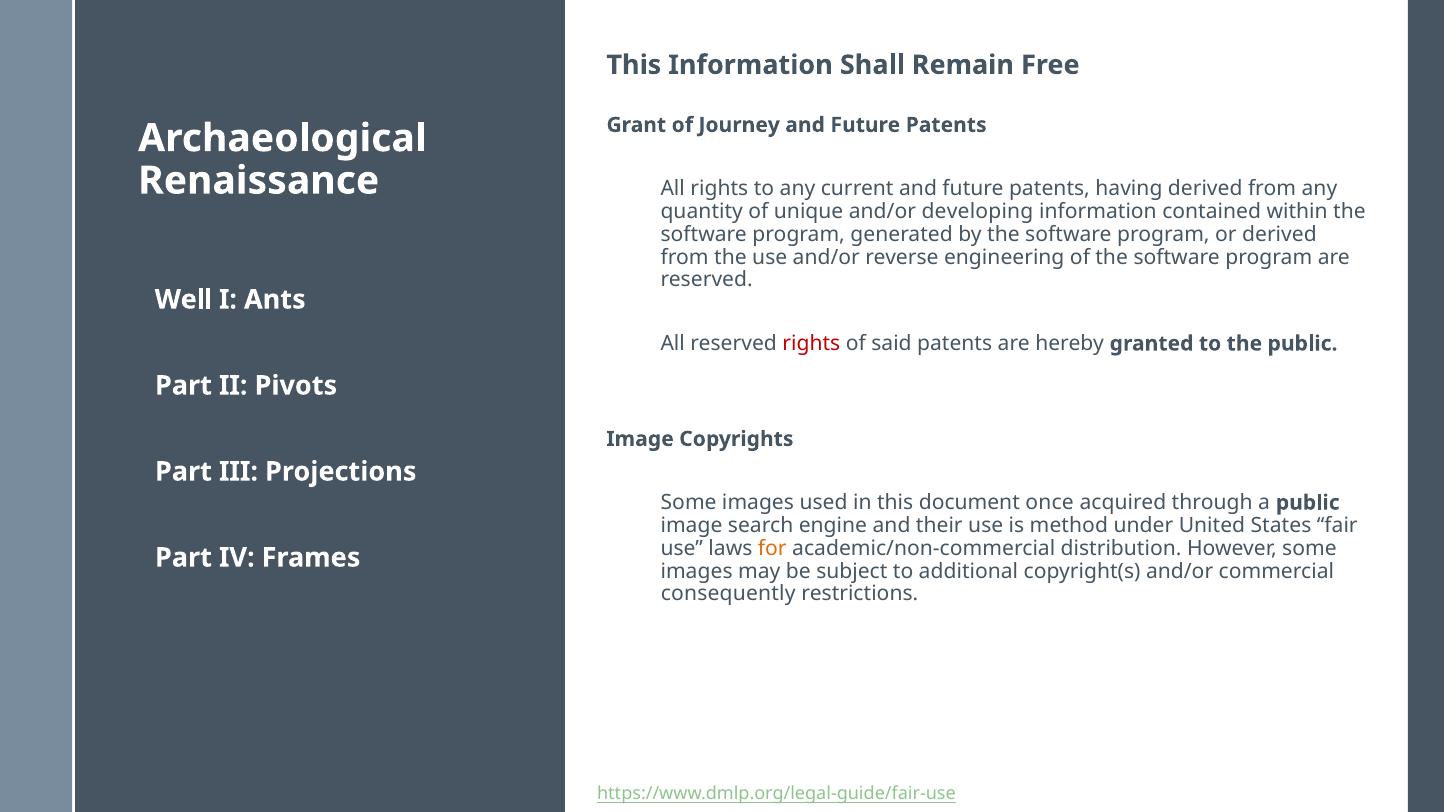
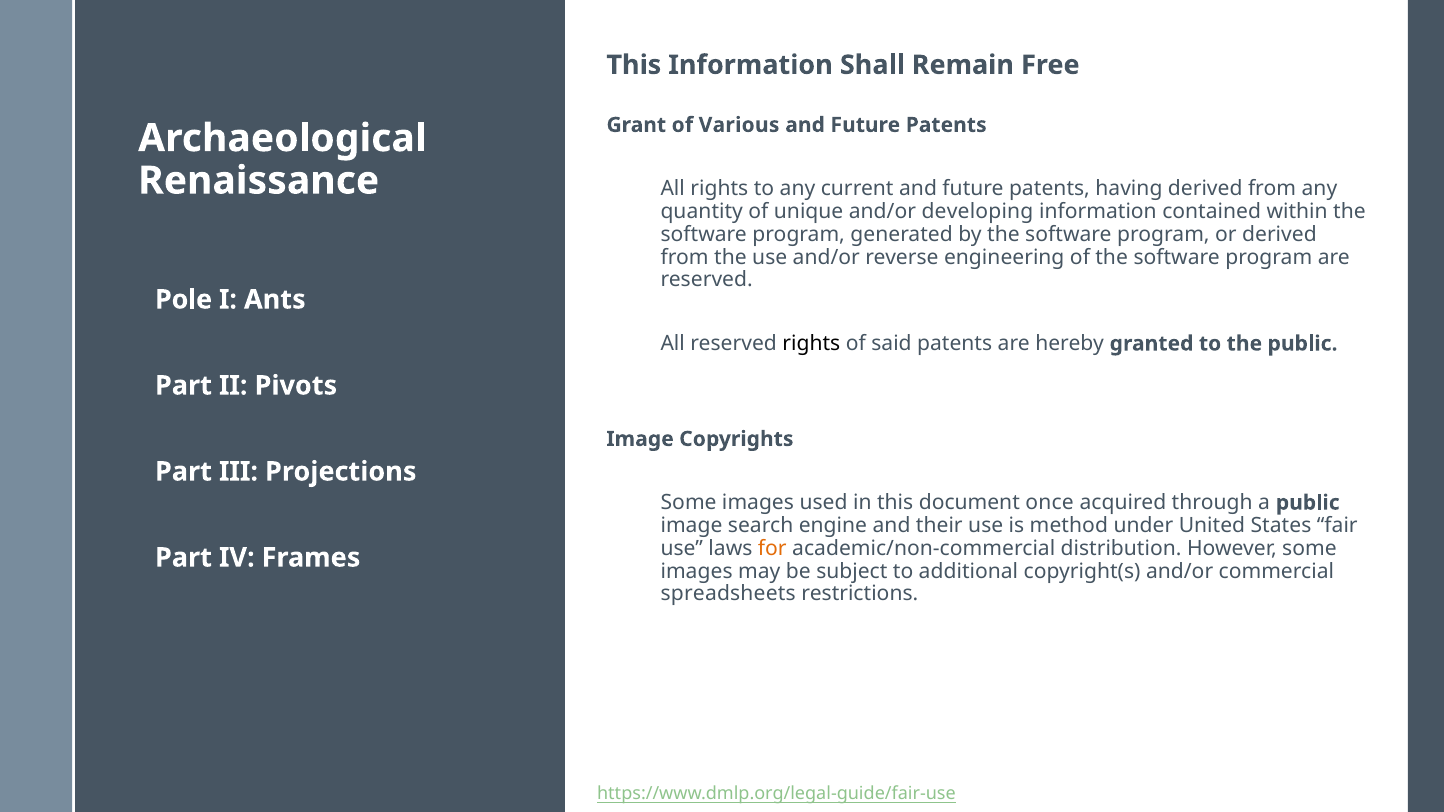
Journey: Journey -> Various
Well: Well -> Pole
rights at (811, 344) colour: red -> black
consequently: consequently -> spreadsheets
